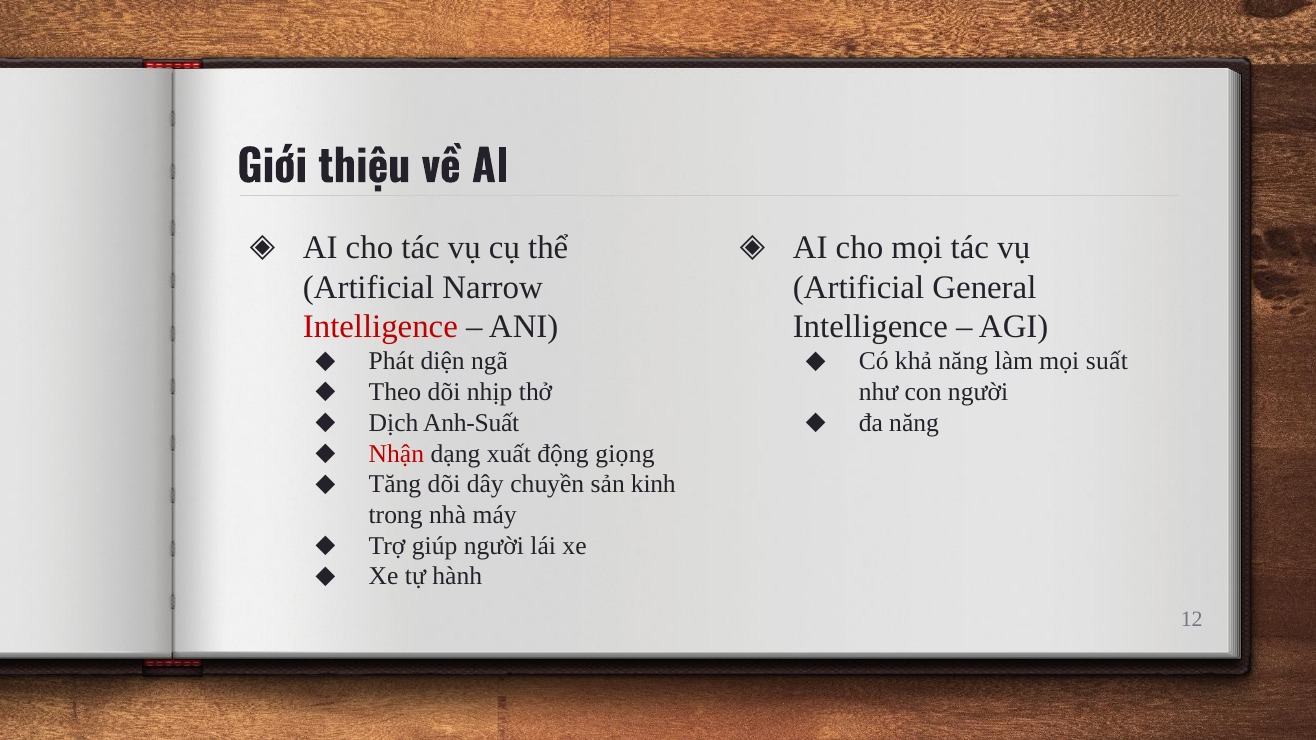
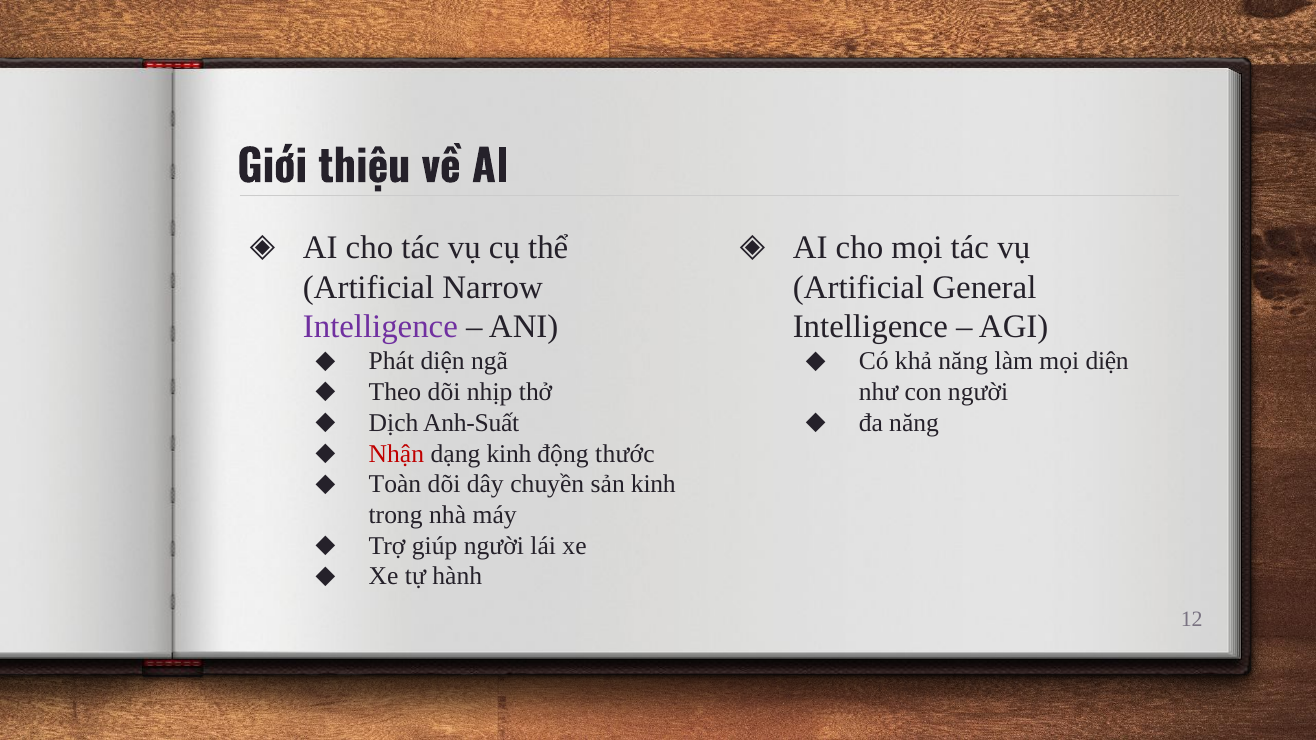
Intelligence at (380, 327) colour: red -> purple
mọi suất: suất -> diện
dạng xuất: xuất -> kinh
giọng: giọng -> thước
Tăng: Tăng -> Toàn
